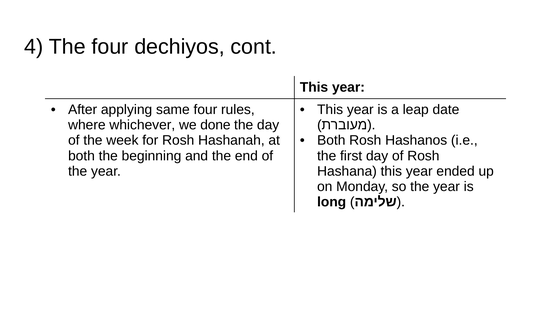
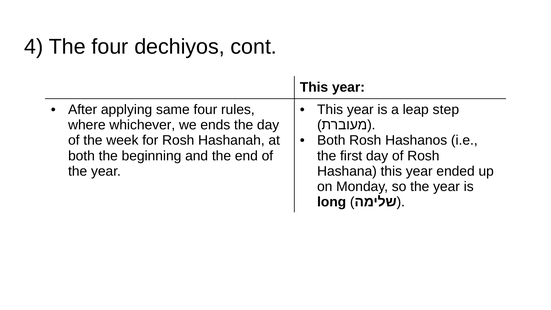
date: date -> step
done: done -> ends
